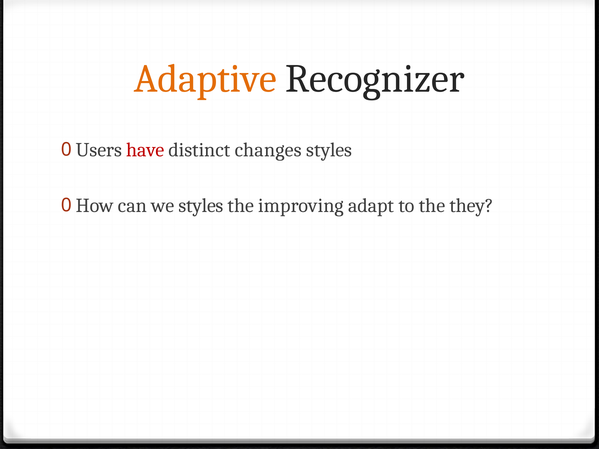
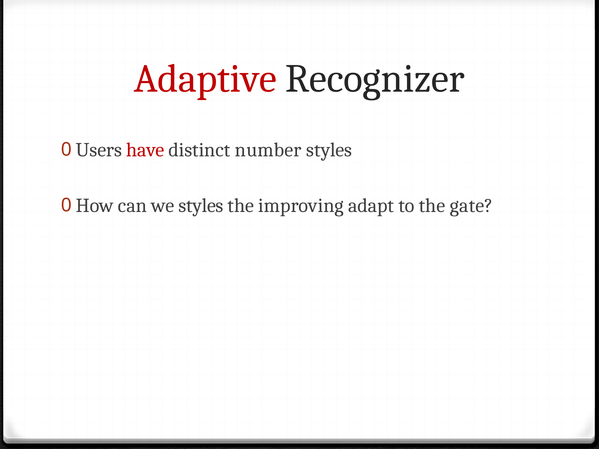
Adaptive colour: orange -> red
changes: changes -> number
they: they -> gate
